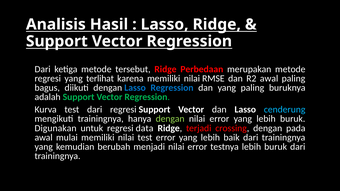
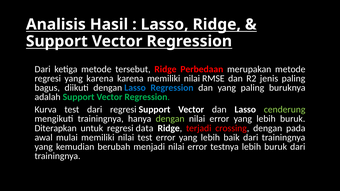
yang terlihat: terlihat -> karena
R2 awal: awal -> jenis
cenderung colour: light blue -> light green
Digunakan: Digunakan -> Diterapkan
